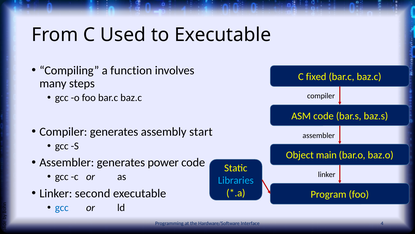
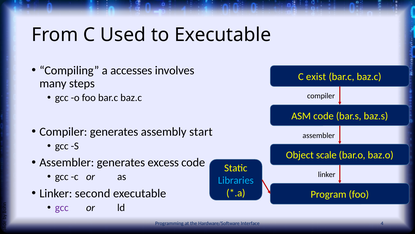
function: function -> accesses
fixed: fixed -> exist
main: main -> scale
power: power -> excess
gcc at (62, 207) colour: blue -> purple
